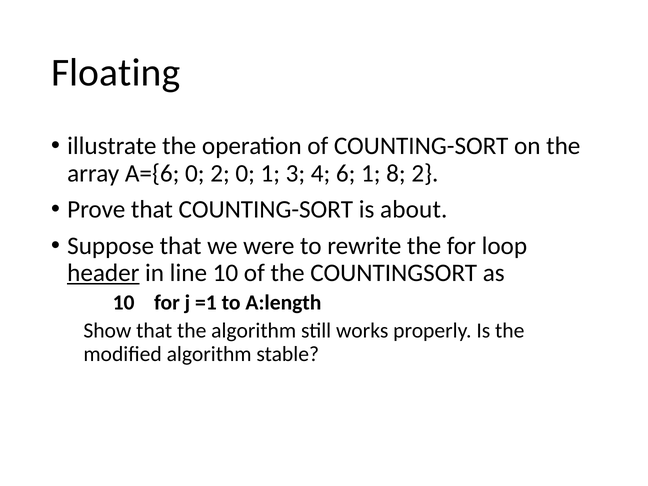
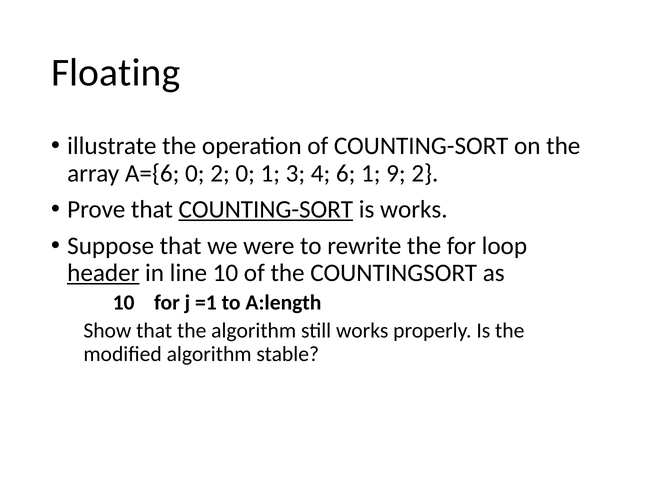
8: 8 -> 9
COUNTING-SORT at (266, 210) underline: none -> present
is about: about -> works
